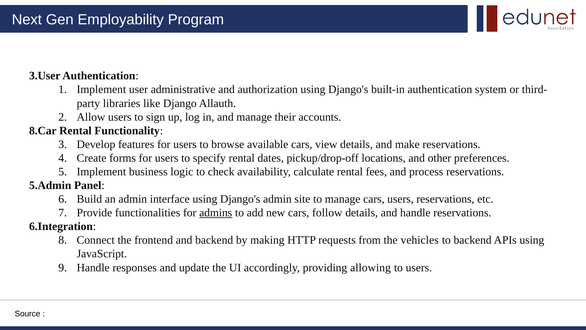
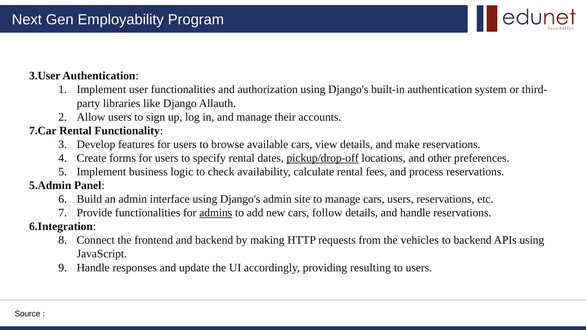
user administrative: administrative -> functionalities
8.Car: 8.Car -> 7.Car
pickup/drop-off underline: none -> present
allowing: allowing -> resulting
